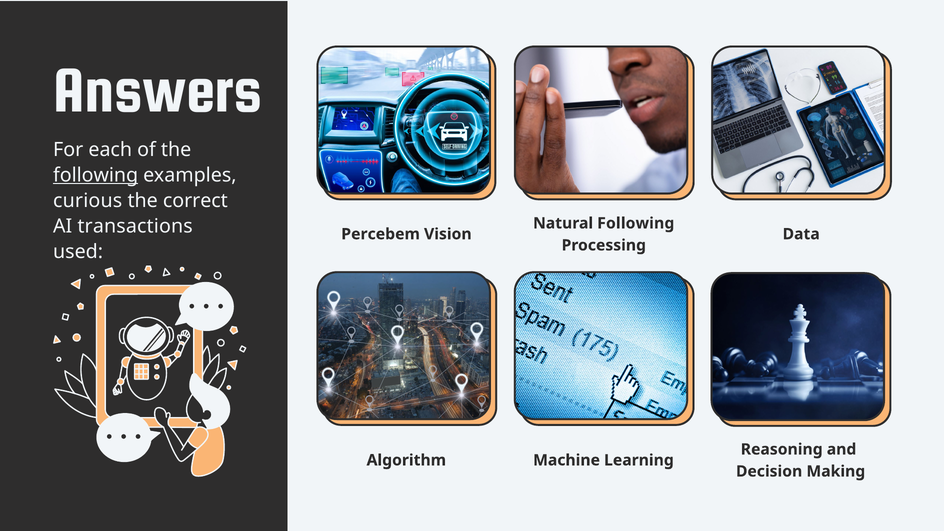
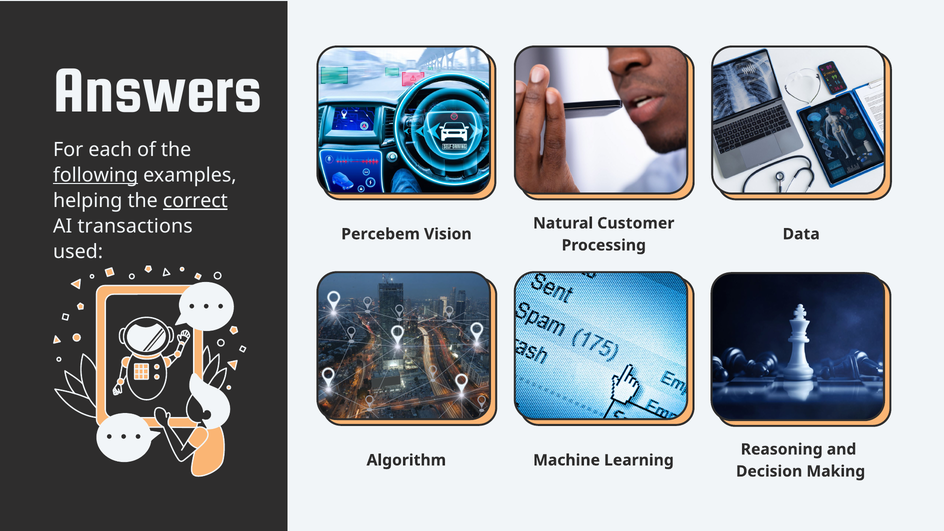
curious: curious -> helping
correct underline: none -> present
Natural Following: Following -> Customer
